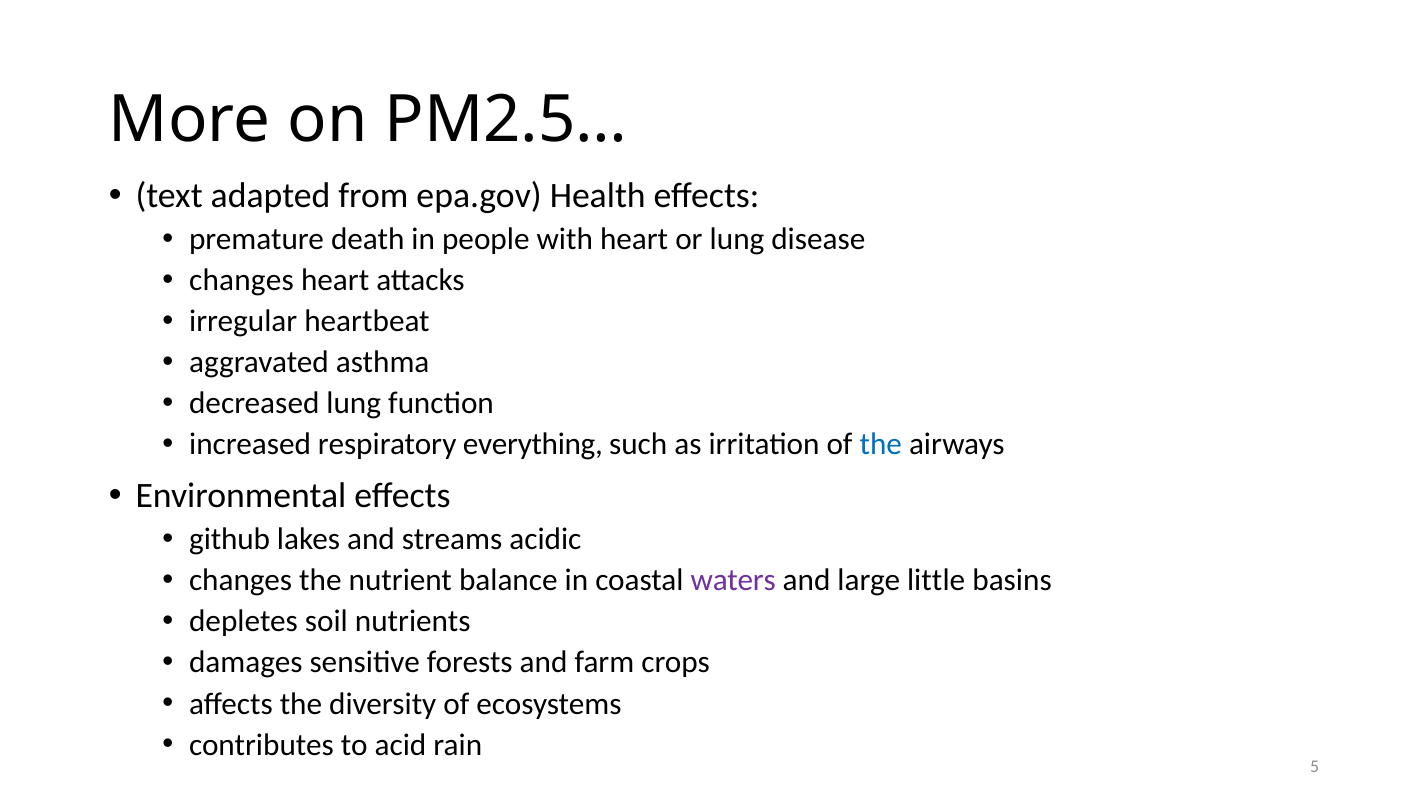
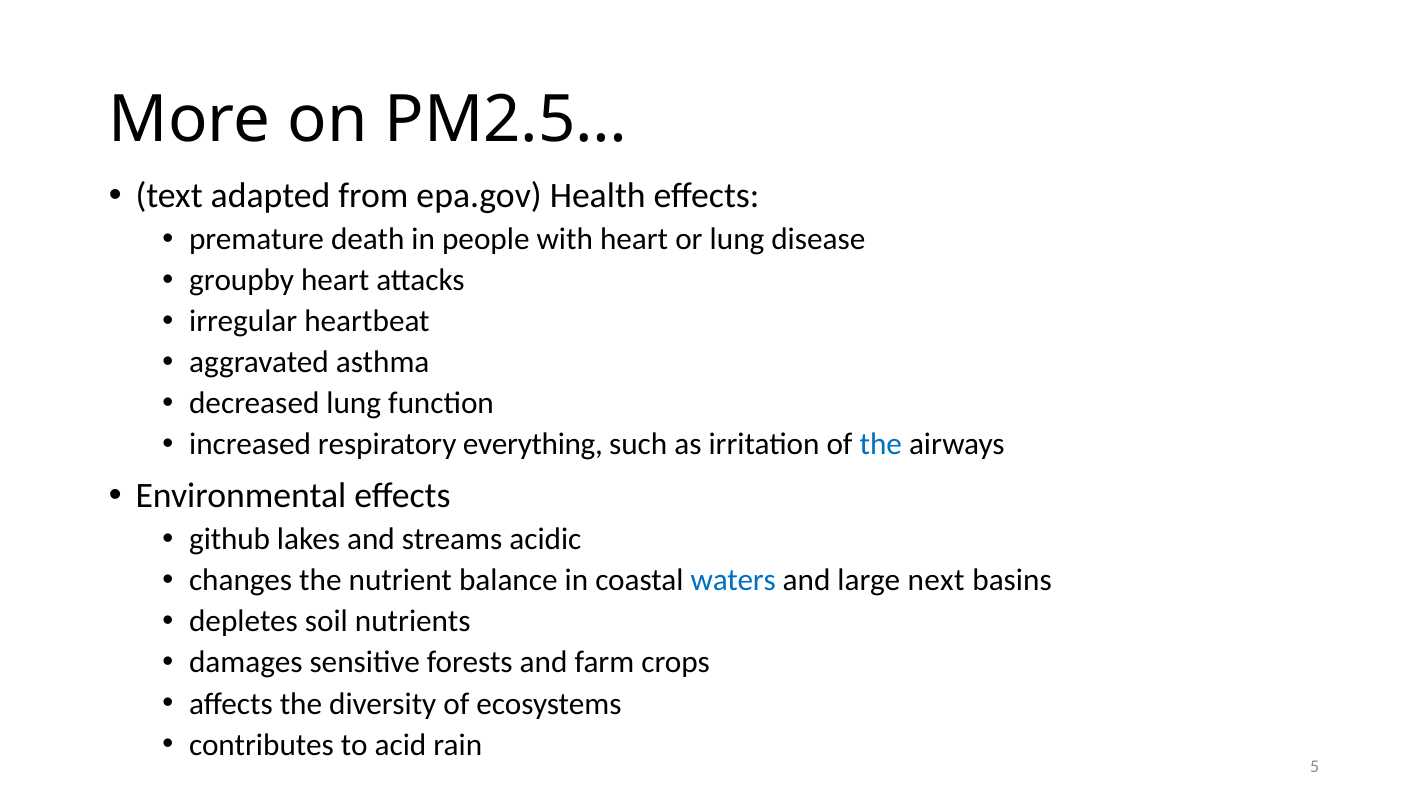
changes at (241, 280): changes -> groupby
waters colour: purple -> blue
little: little -> next
